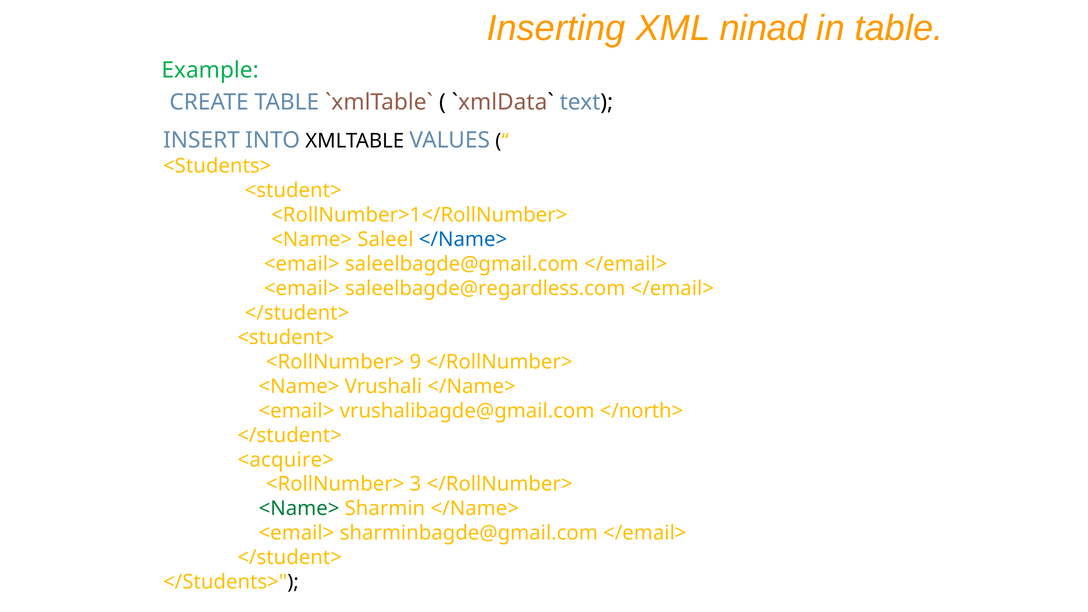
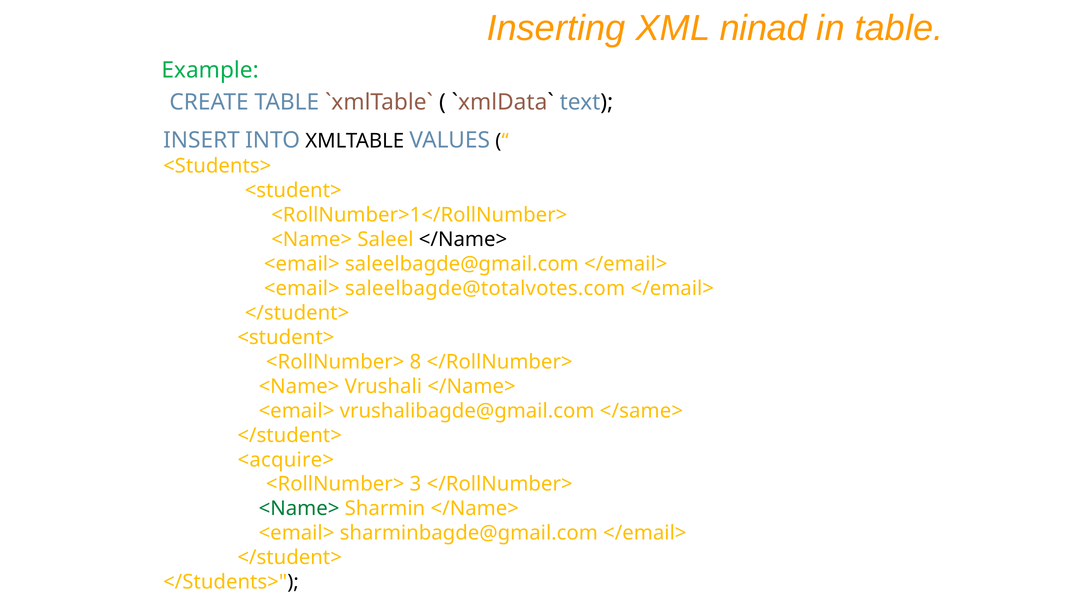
</Name> at (463, 239) colour: blue -> black
saleelbagde@regardless.com: saleelbagde@regardless.com -> saleelbagde@totalvotes.com
9: 9 -> 8
</north>: </north> -> </same>
